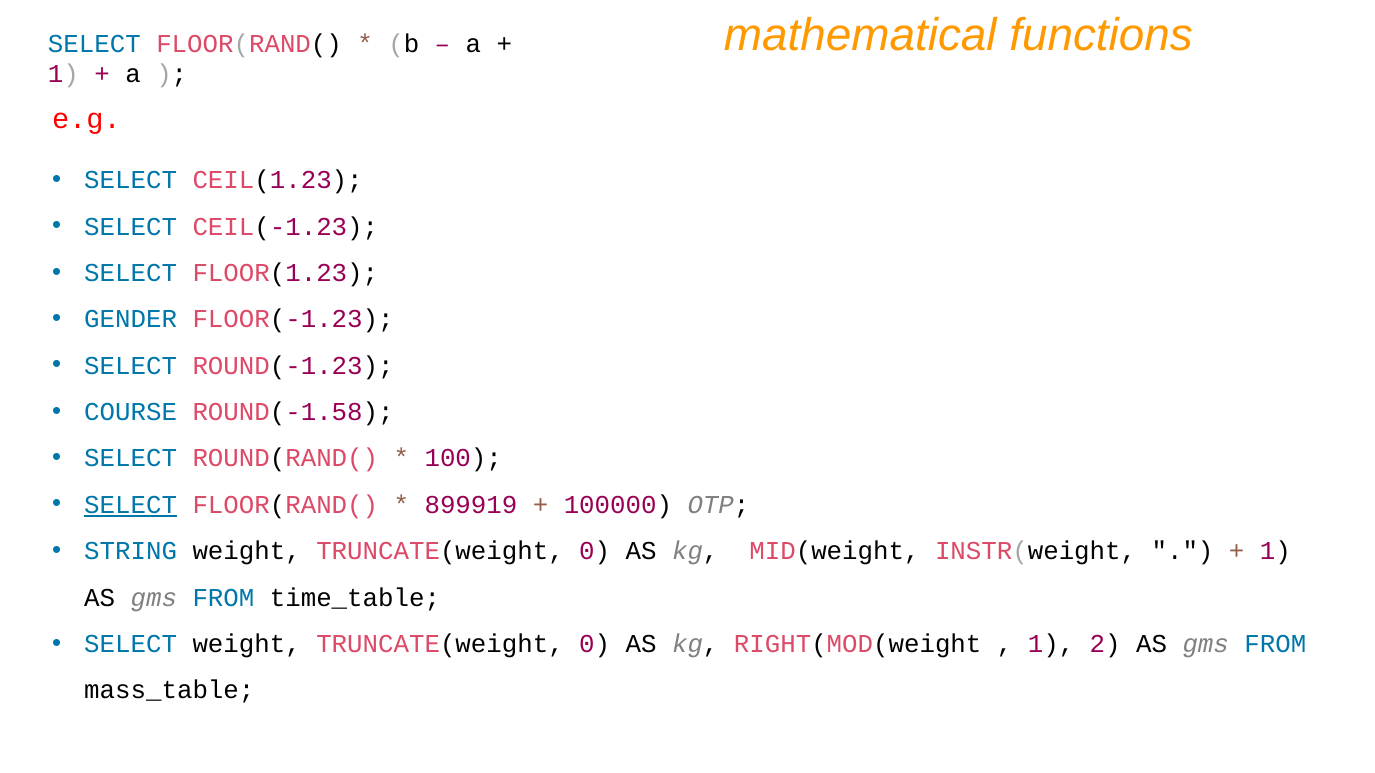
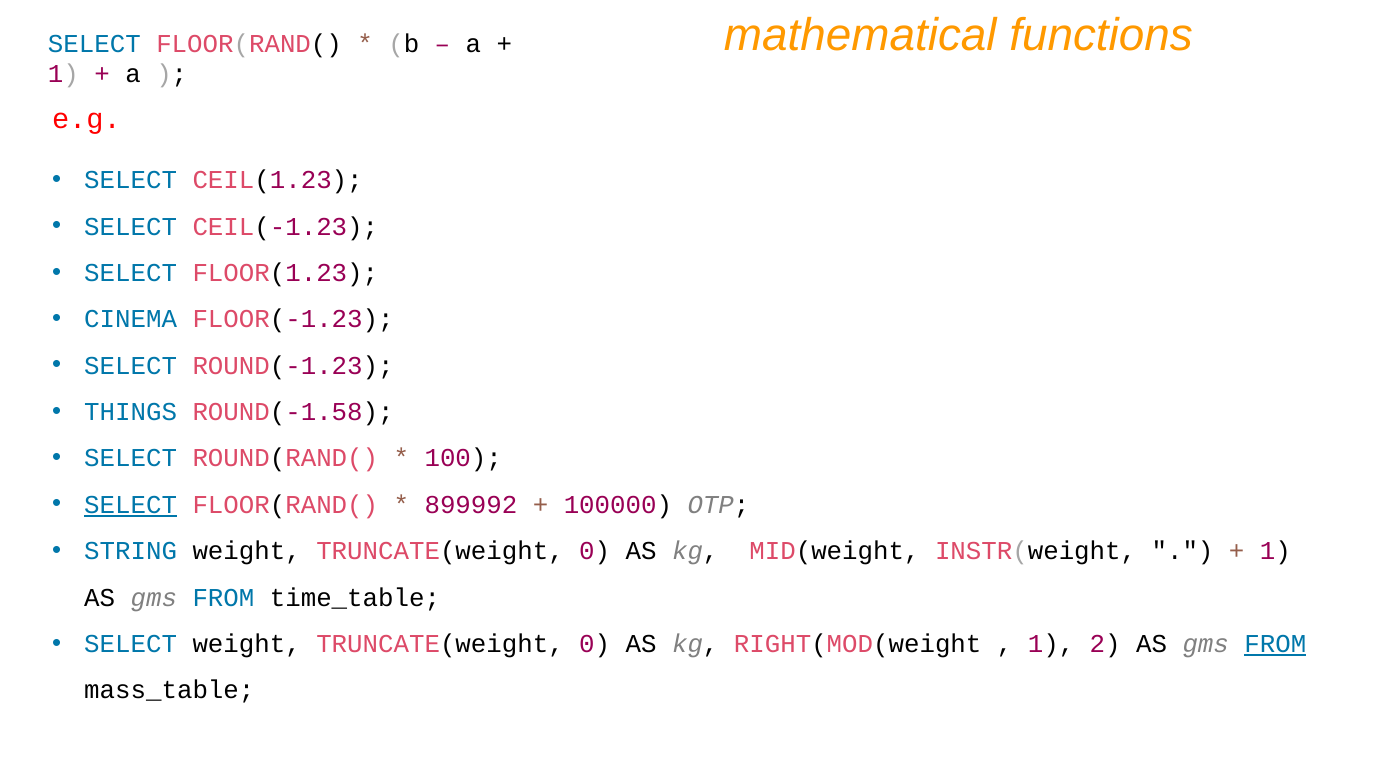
GENDER: GENDER -> CINEMA
COURSE: COURSE -> THINGS
899919: 899919 -> 899992
FROM at (1275, 644) underline: none -> present
